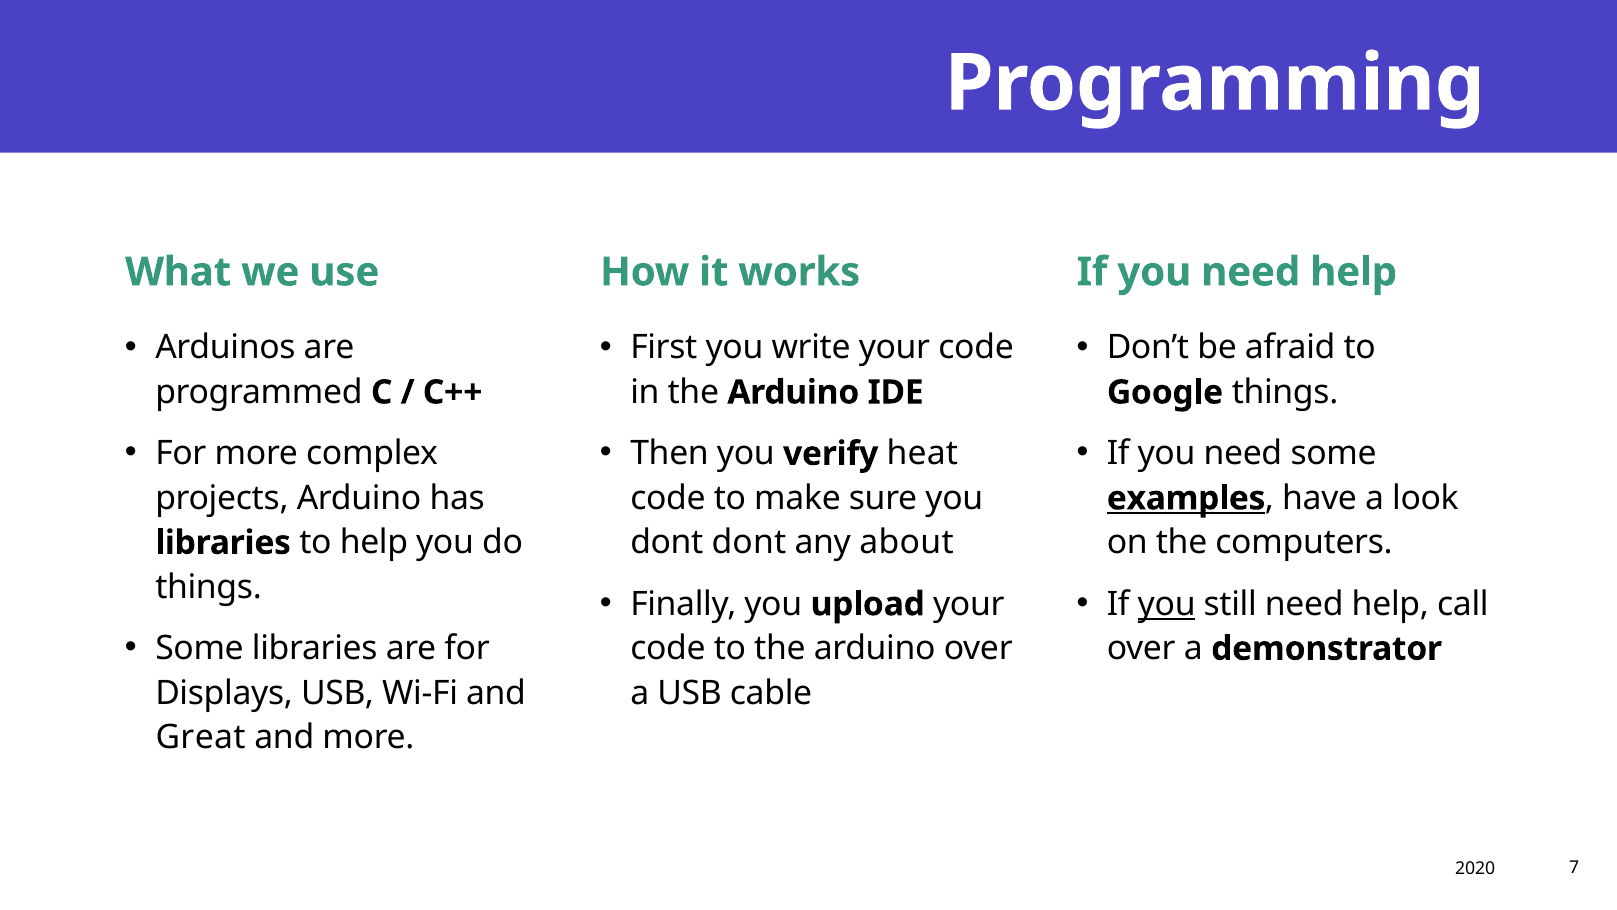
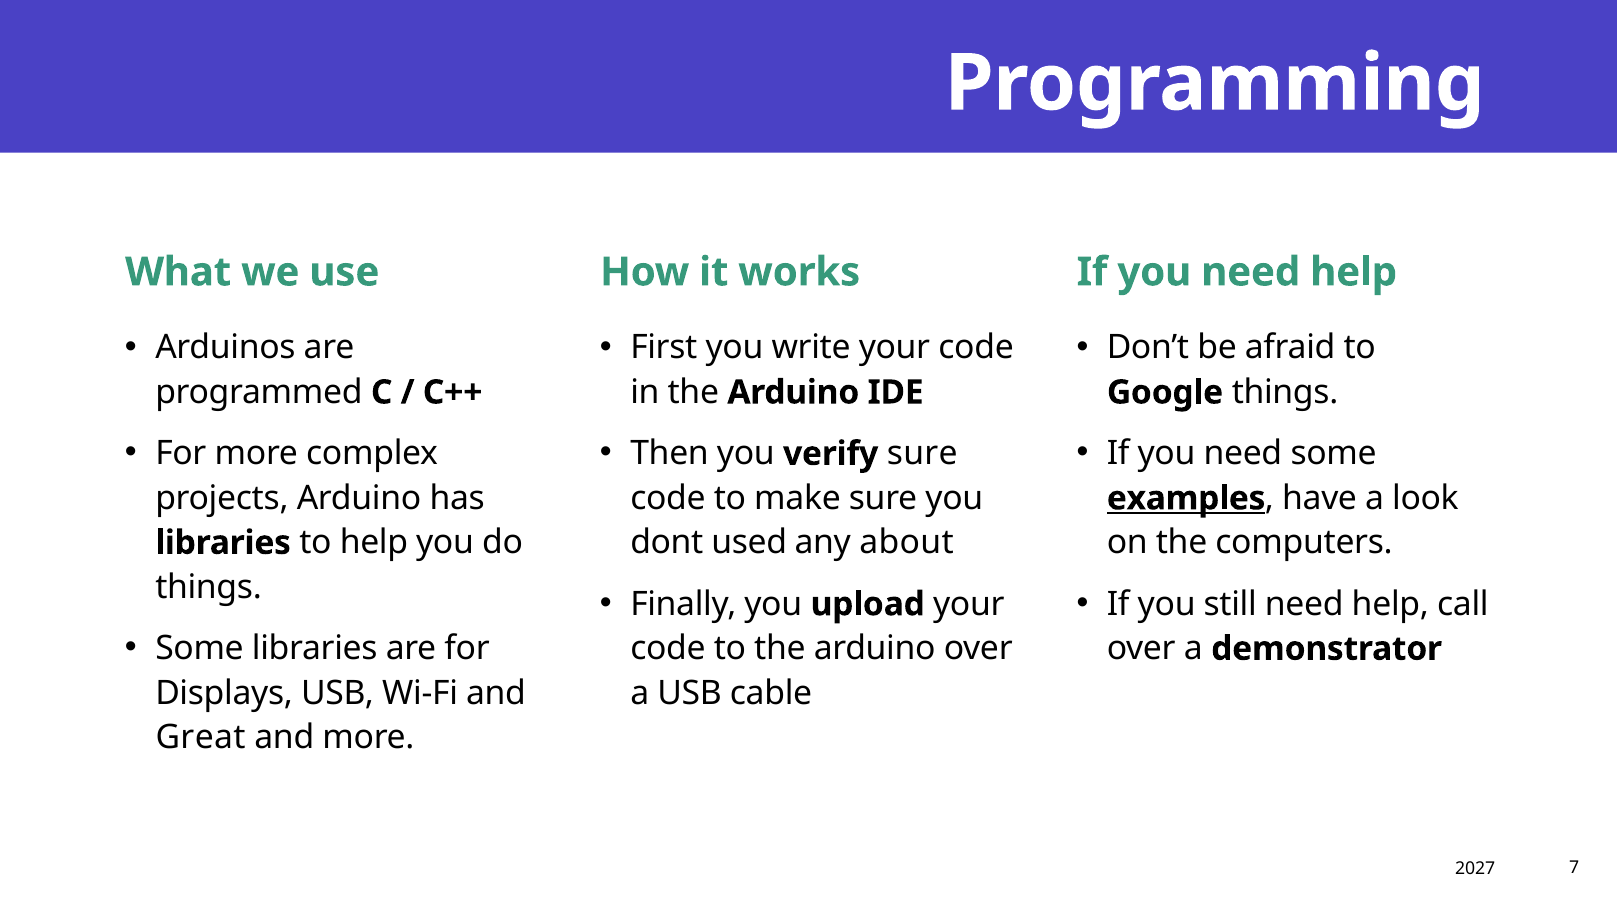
verify heat: heat -> sure
dont dont: dont -> used
you at (1167, 604) underline: present -> none
2020: 2020 -> 2027
